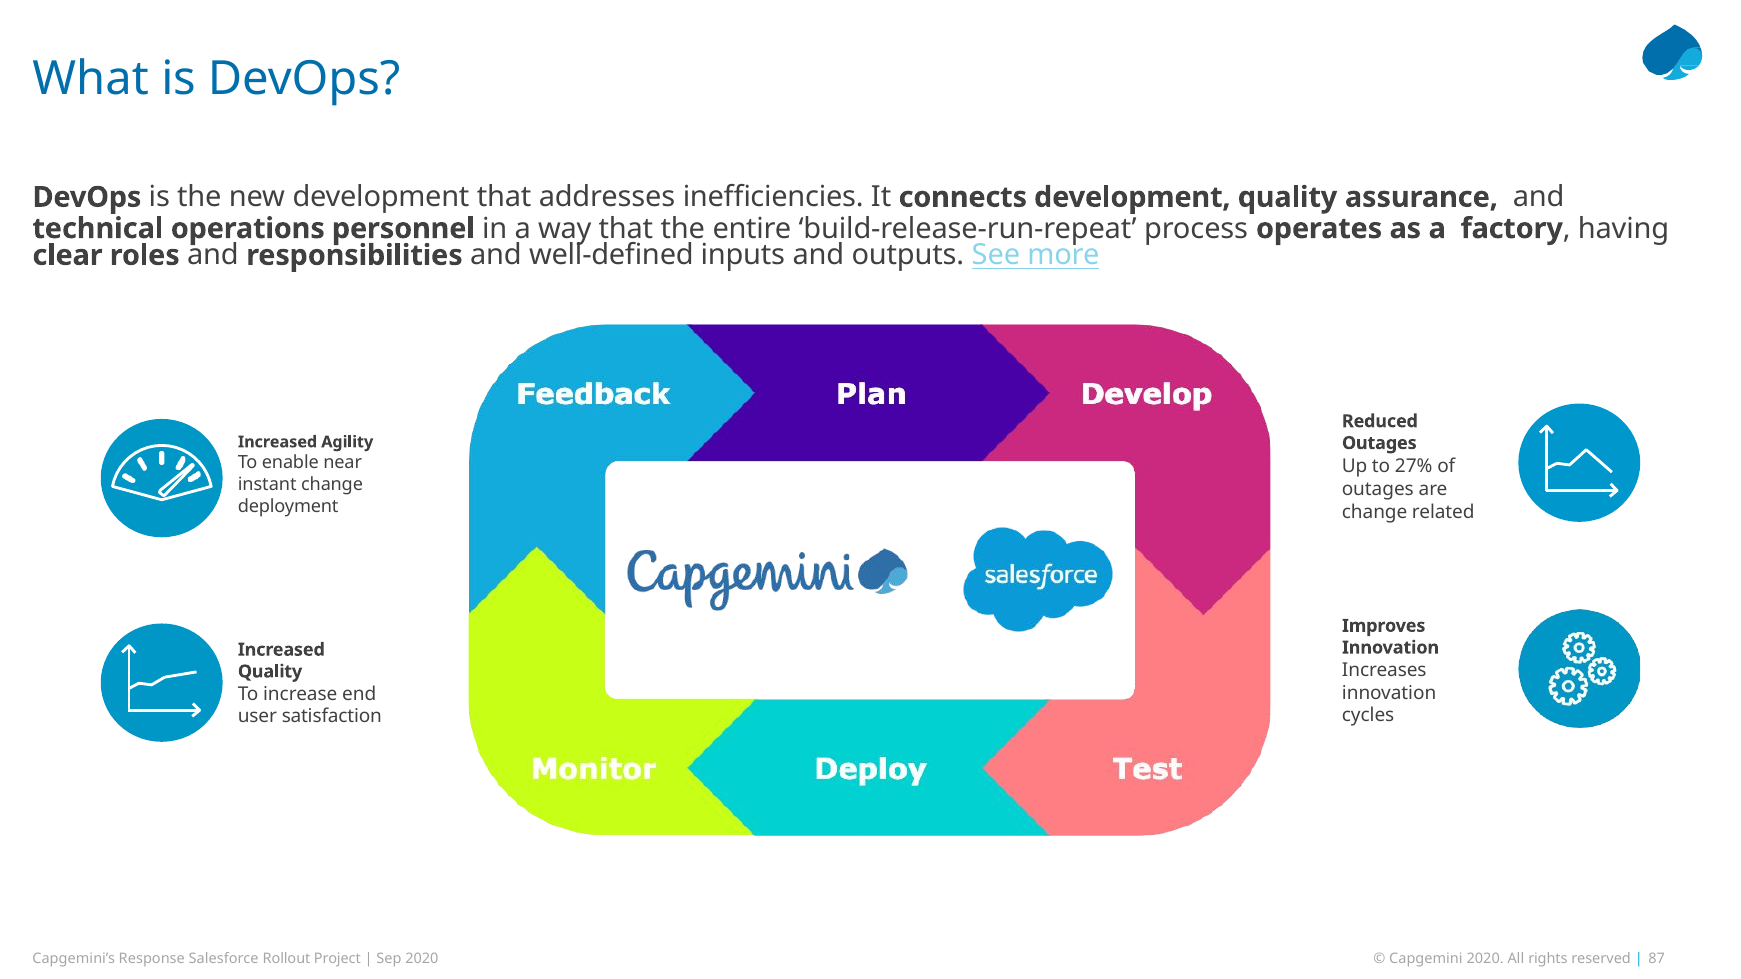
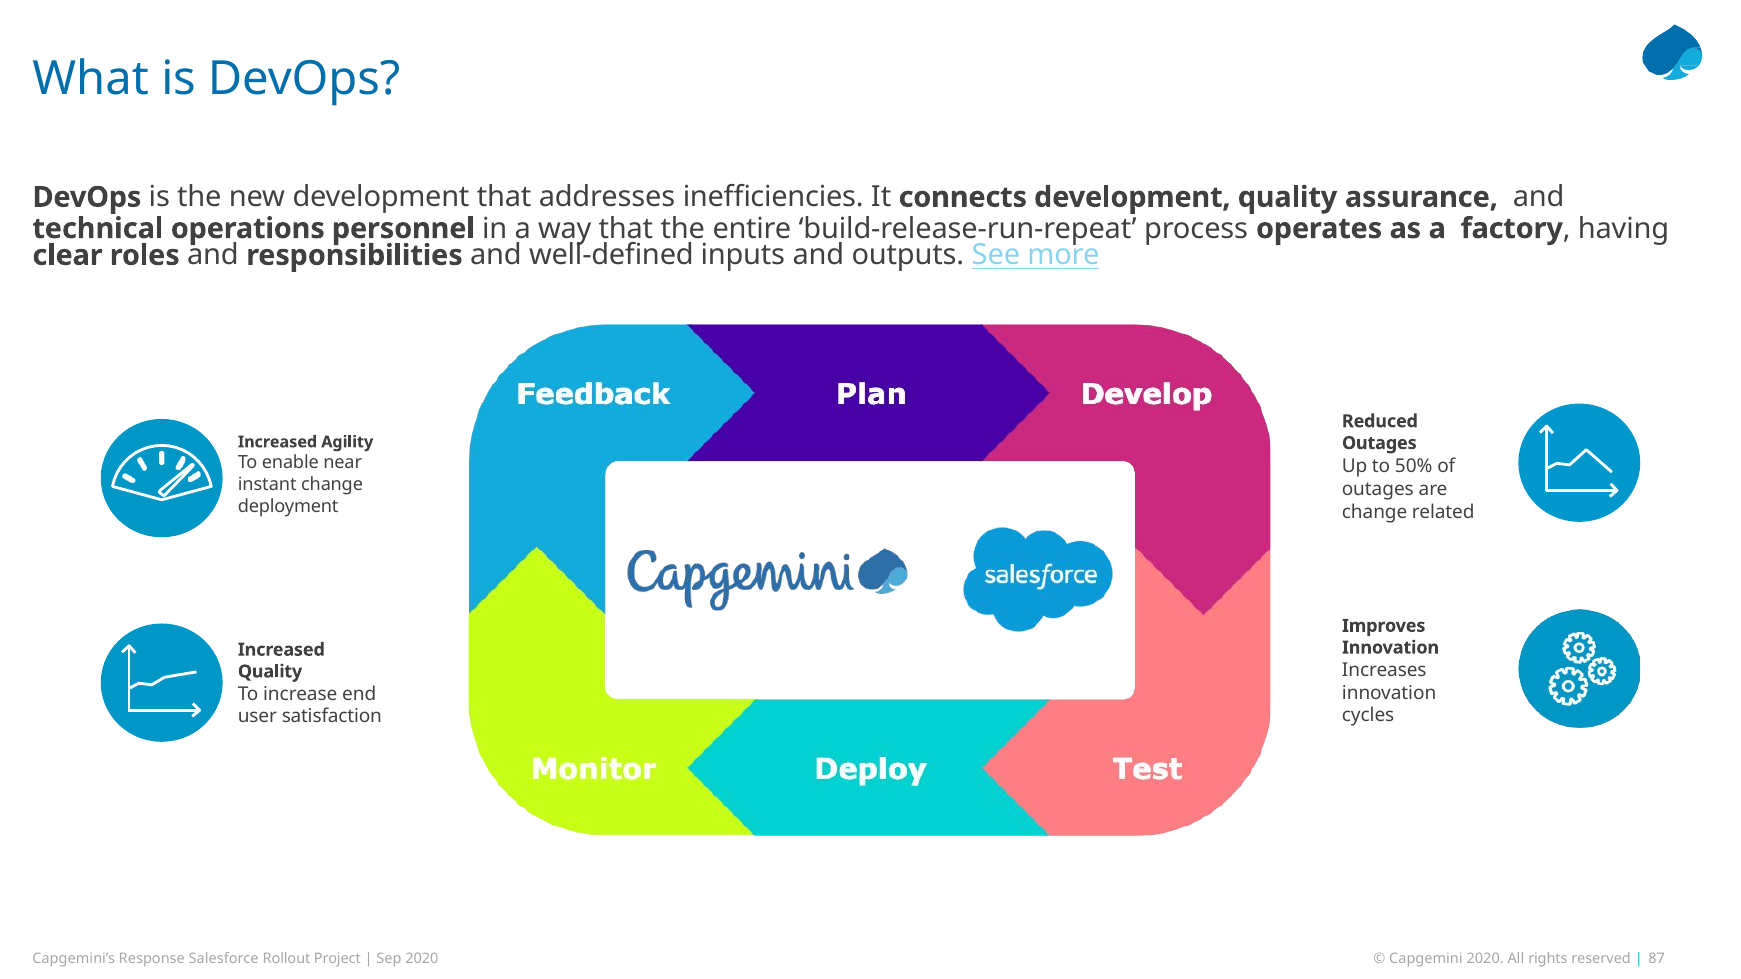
27%: 27% -> 50%
